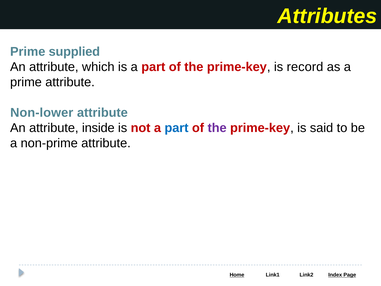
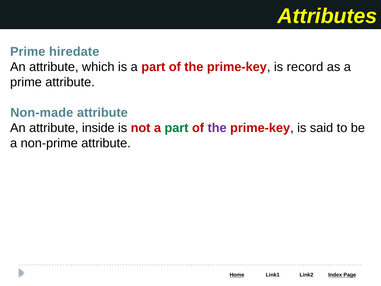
supplied: supplied -> hiredate
Non-lower: Non-lower -> Non-made
part at (177, 128) colour: blue -> green
